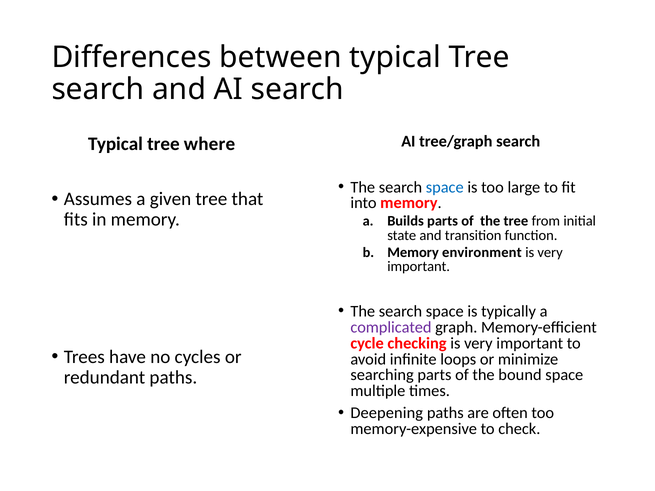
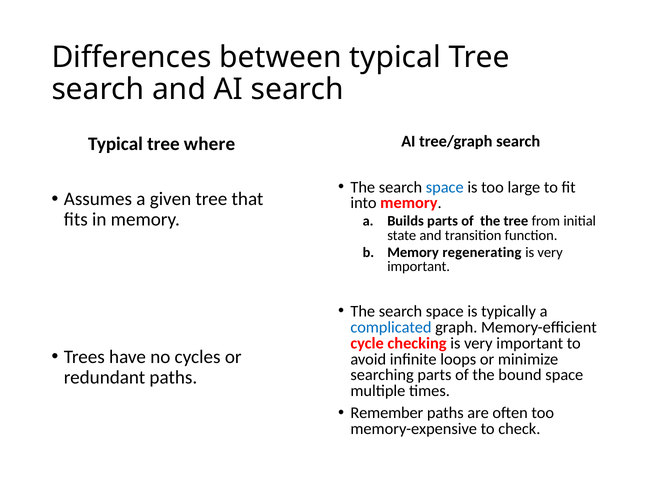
environment: environment -> regenerating
complicated colour: purple -> blue
Deepening: Deepening -> Remember
